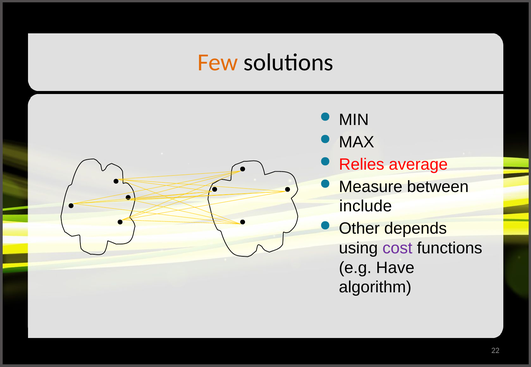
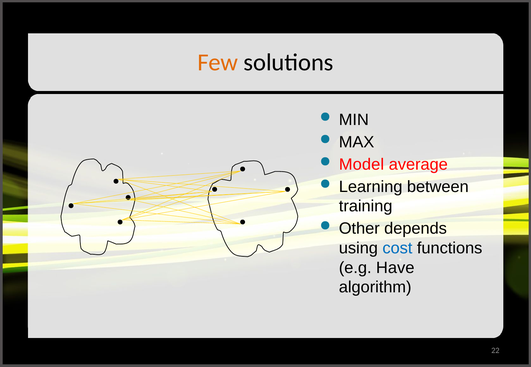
Relies: Relies -> Model
Measure: Measure -> Learning
include: include -> training
cost colour: purple -> blue
